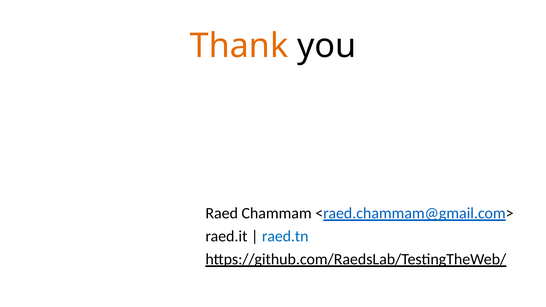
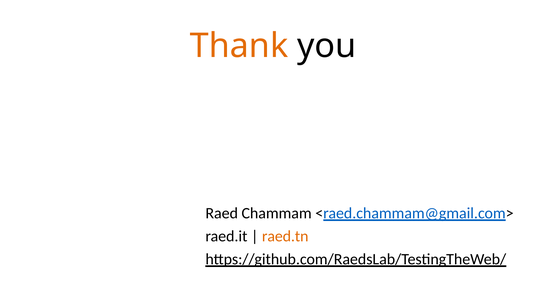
raed.tn colour: blue -> orange
